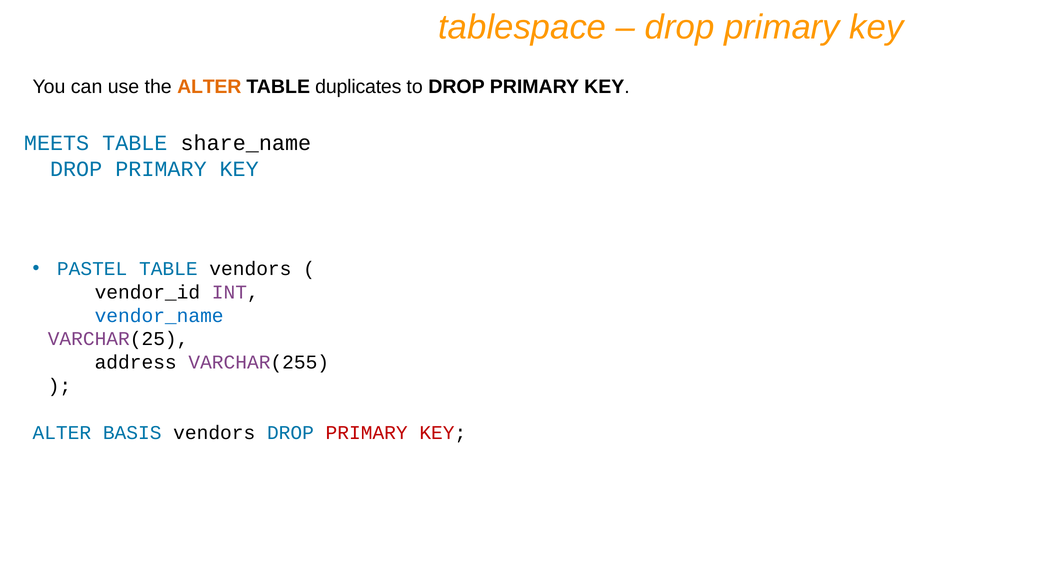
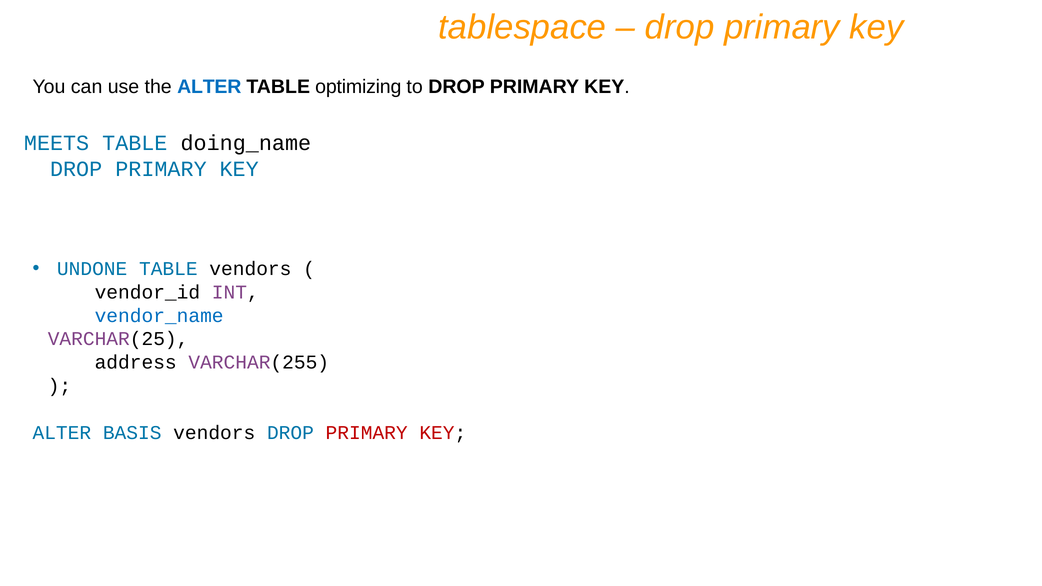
ALTER at (209, 87) colour: orange -> blue
duplicates: duplicates -> optimizing
share_name: share_name -> doing_name
PASTEL: PASTEL -> UNDONE
